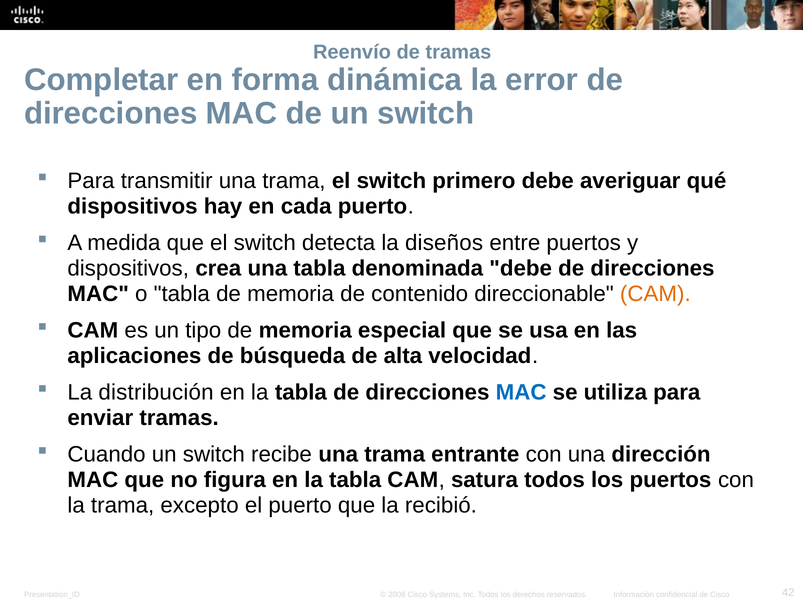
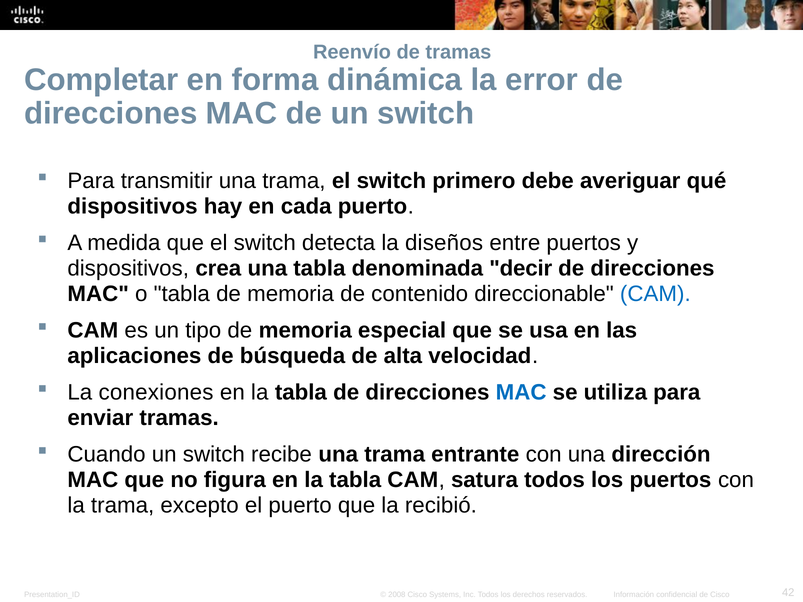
denominada debe: debe -> decir
CAM at (655, 294) colour: orange -> blue
distribución: distribución -> conexiones
